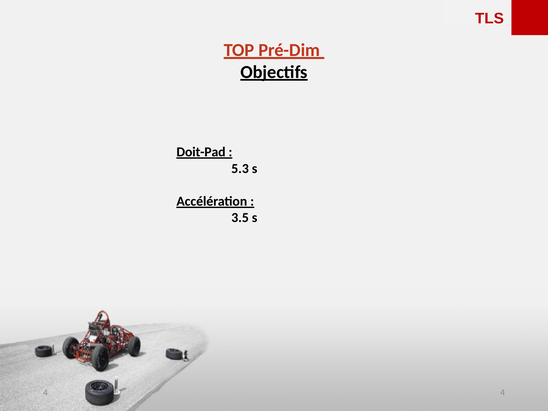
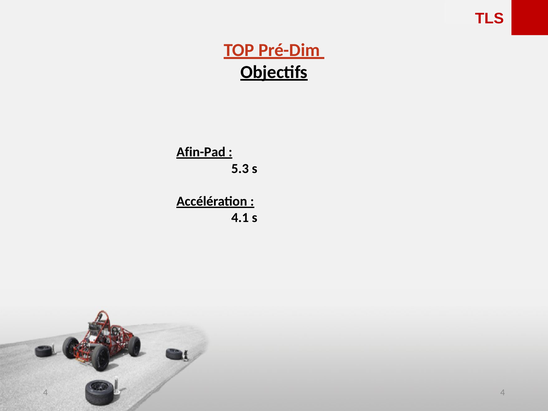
Doit-Pad: Doit-Pad -> Afin-Pad
3.5: 3.5 -> 4.1
